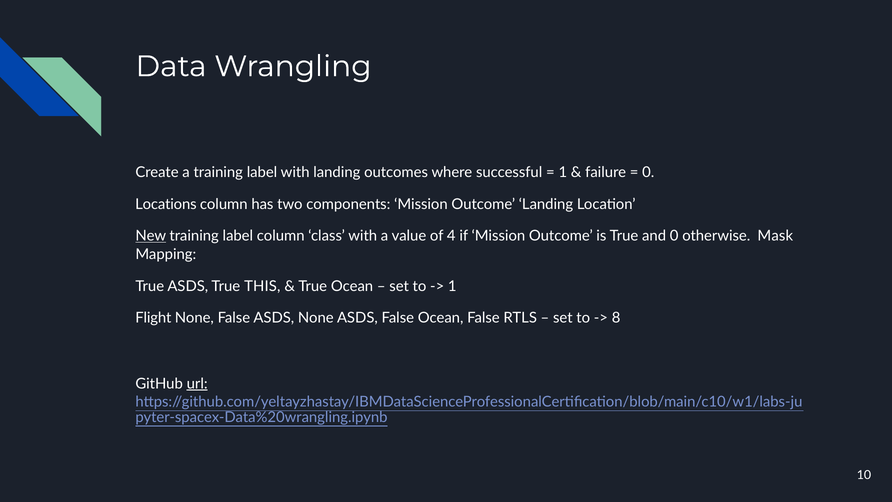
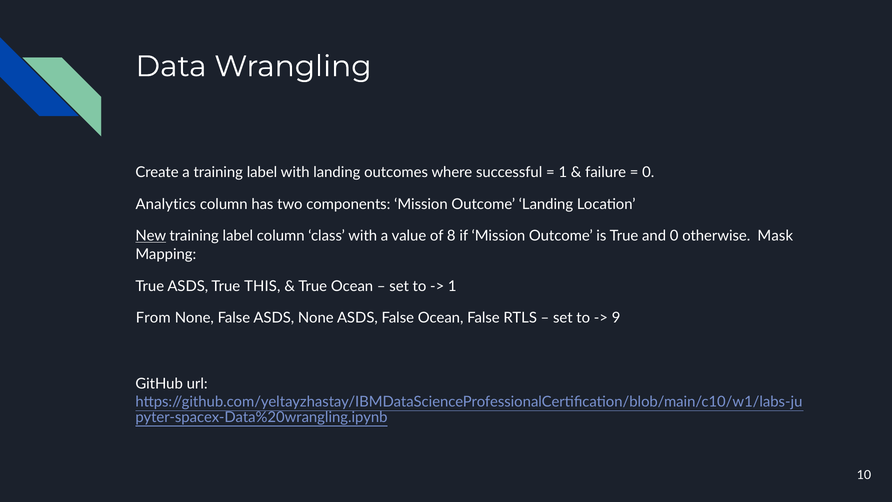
Locations: Locations -> Analytics
4: 4 -> 8
Flight: Flight -> From
8: 8 -> 9
url underline: present -> none
